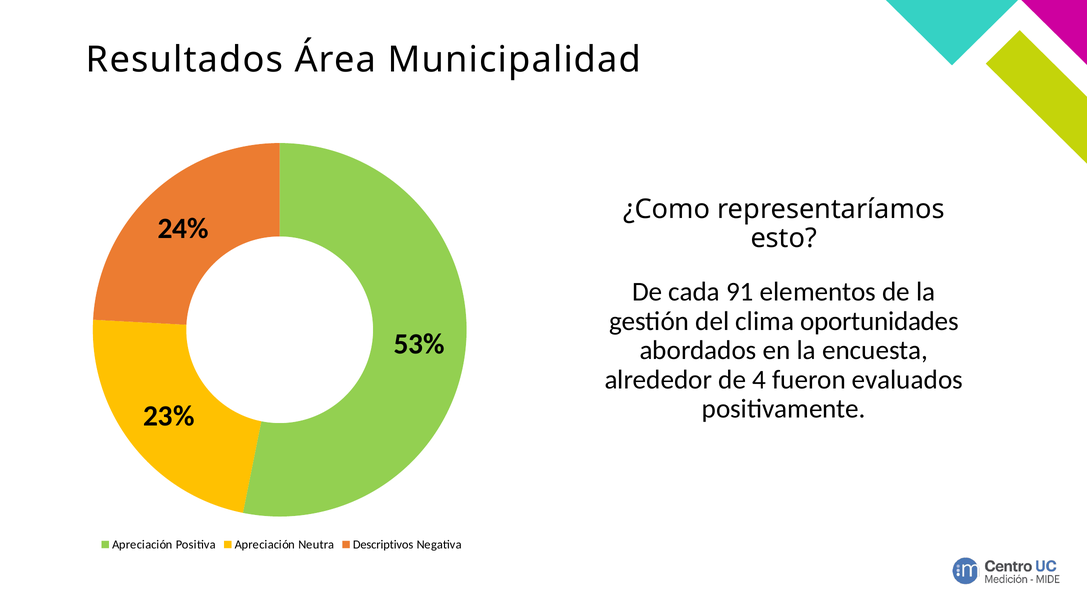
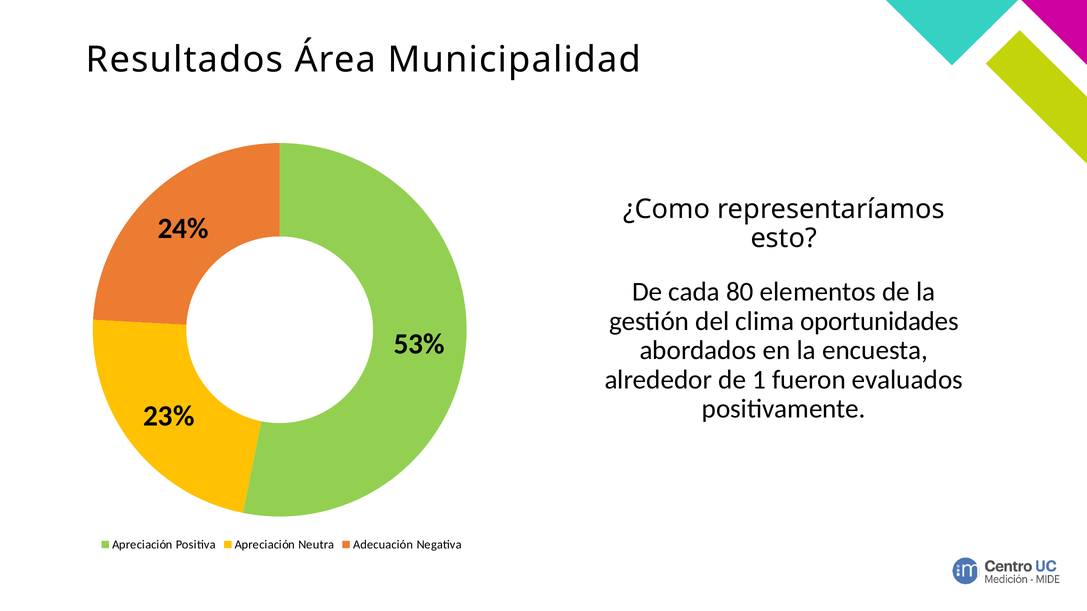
91: 91 -> 80
4: 4 -> 1
Descriptivos: Descriptivos -> Adecuación
